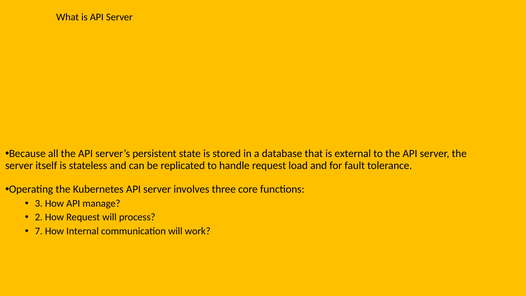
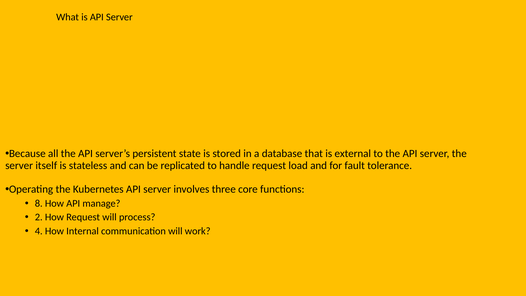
3: 3 -> 8
7: 7 -> 4
